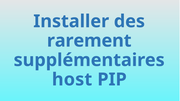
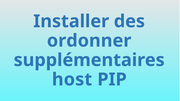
rarement: rarement -> ordonner
